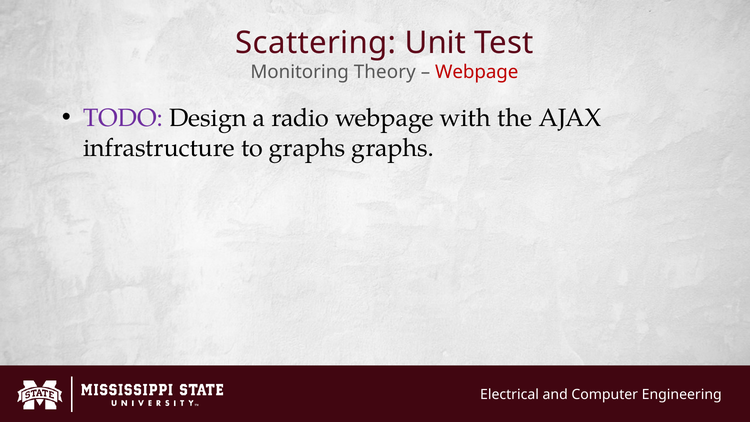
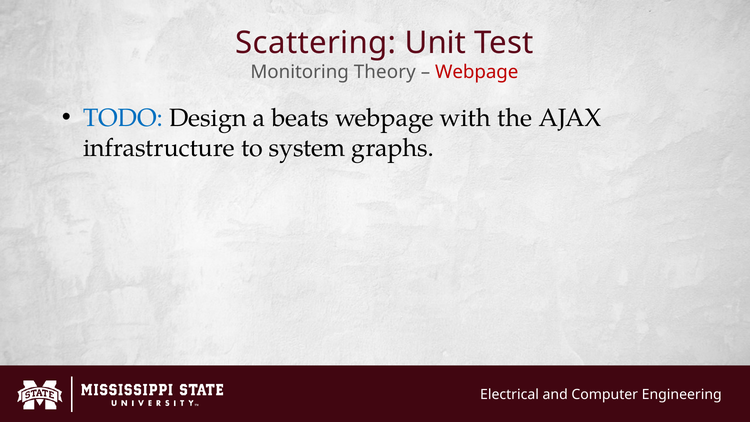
TODO colour: purple -> blue
radio: radio -> beats
to graphs: graphs -> system
